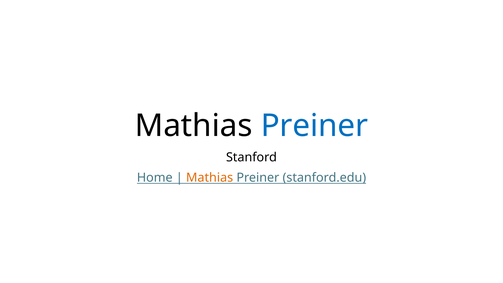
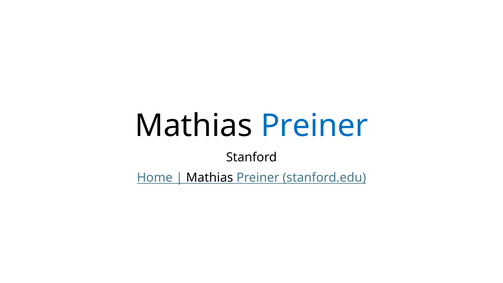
Mathias at (210, 178) colour: orange -> black
